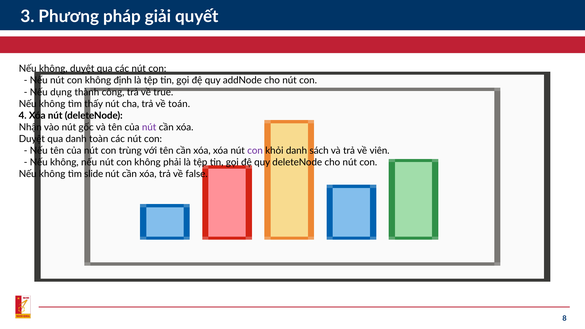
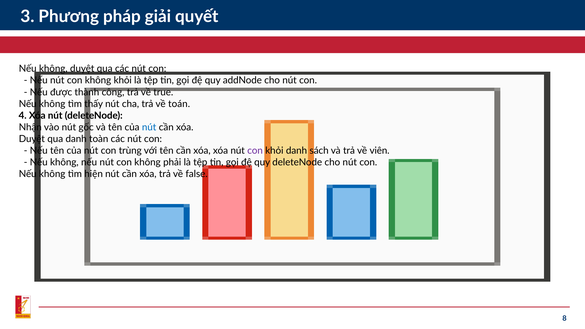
không định: định -> khỏi
dụng: dụng -> được
nút at (149, 127) colour: purple -> blue
slide: slide -> hiện
